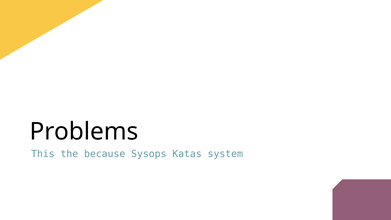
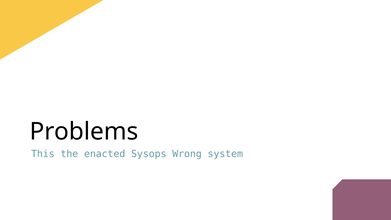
because: because -> enacted
Katas: Katas -> Wrong
